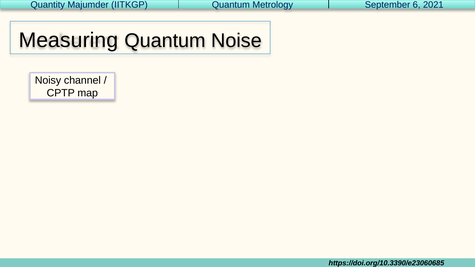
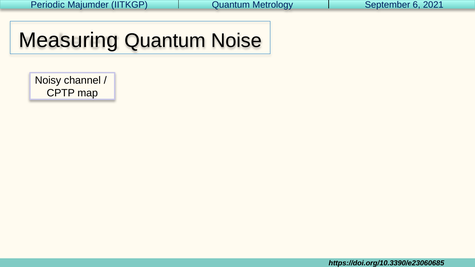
Quantity: Quantity -> Periodic
